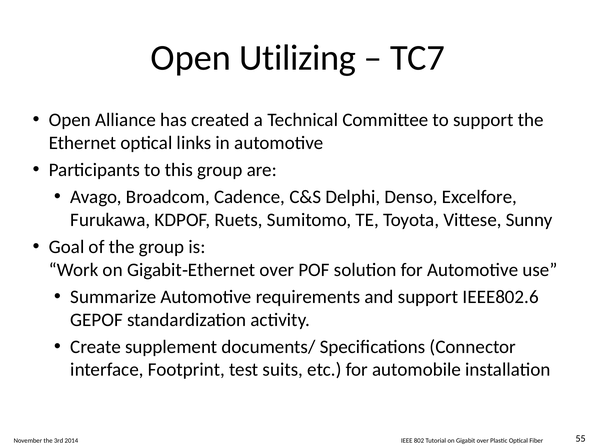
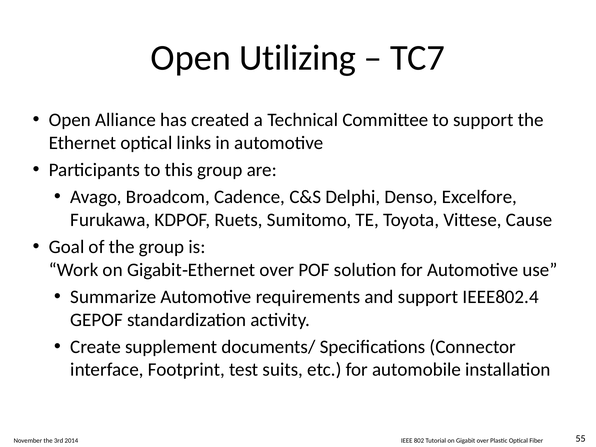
Sunny: Sunny -> Cause
IEEE802.6: IEEE802.6 -> IEEE802.4
